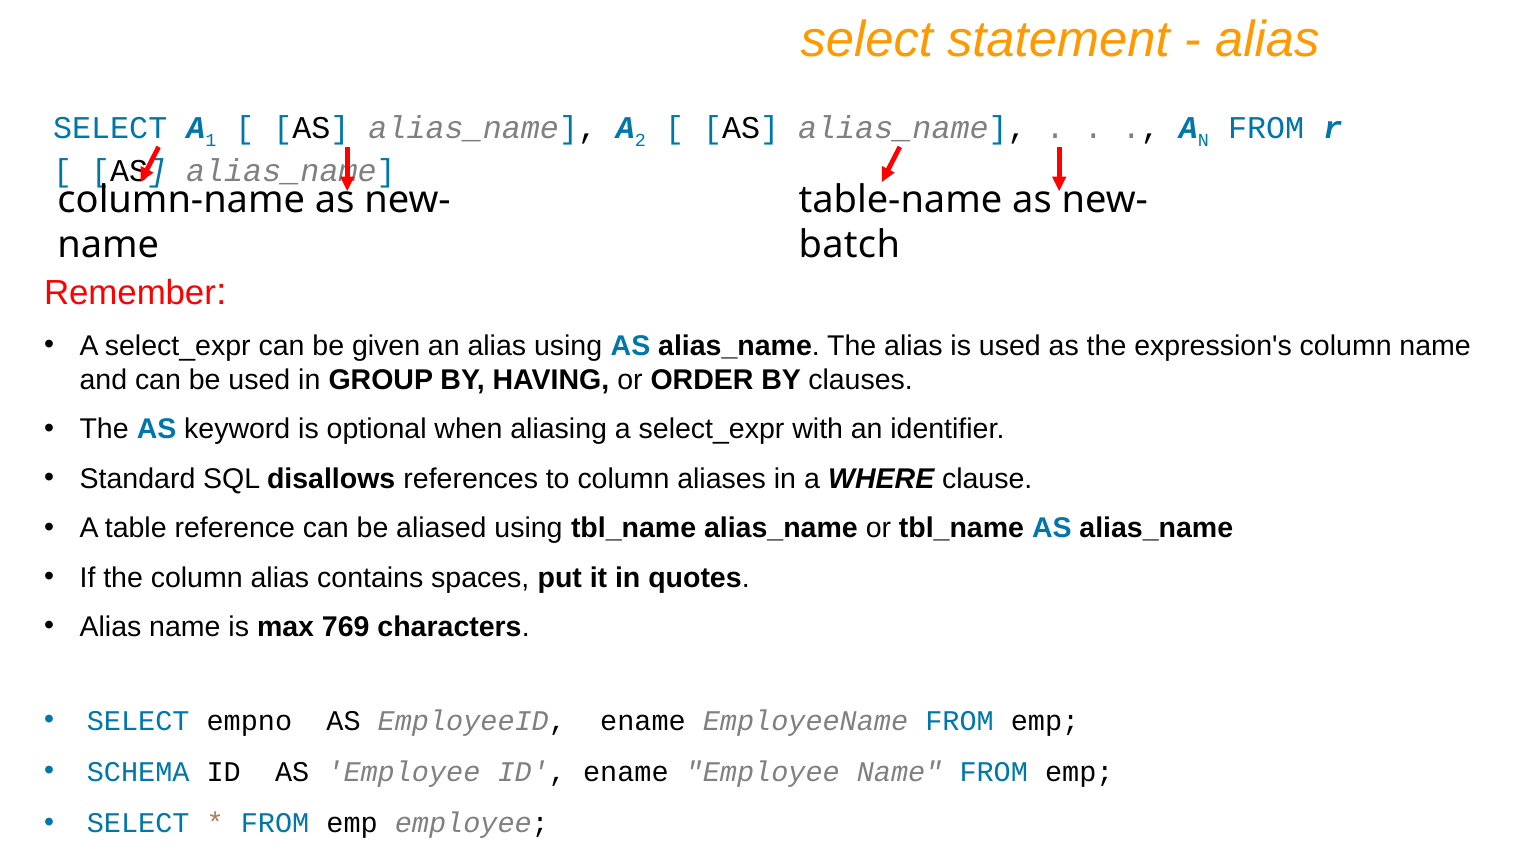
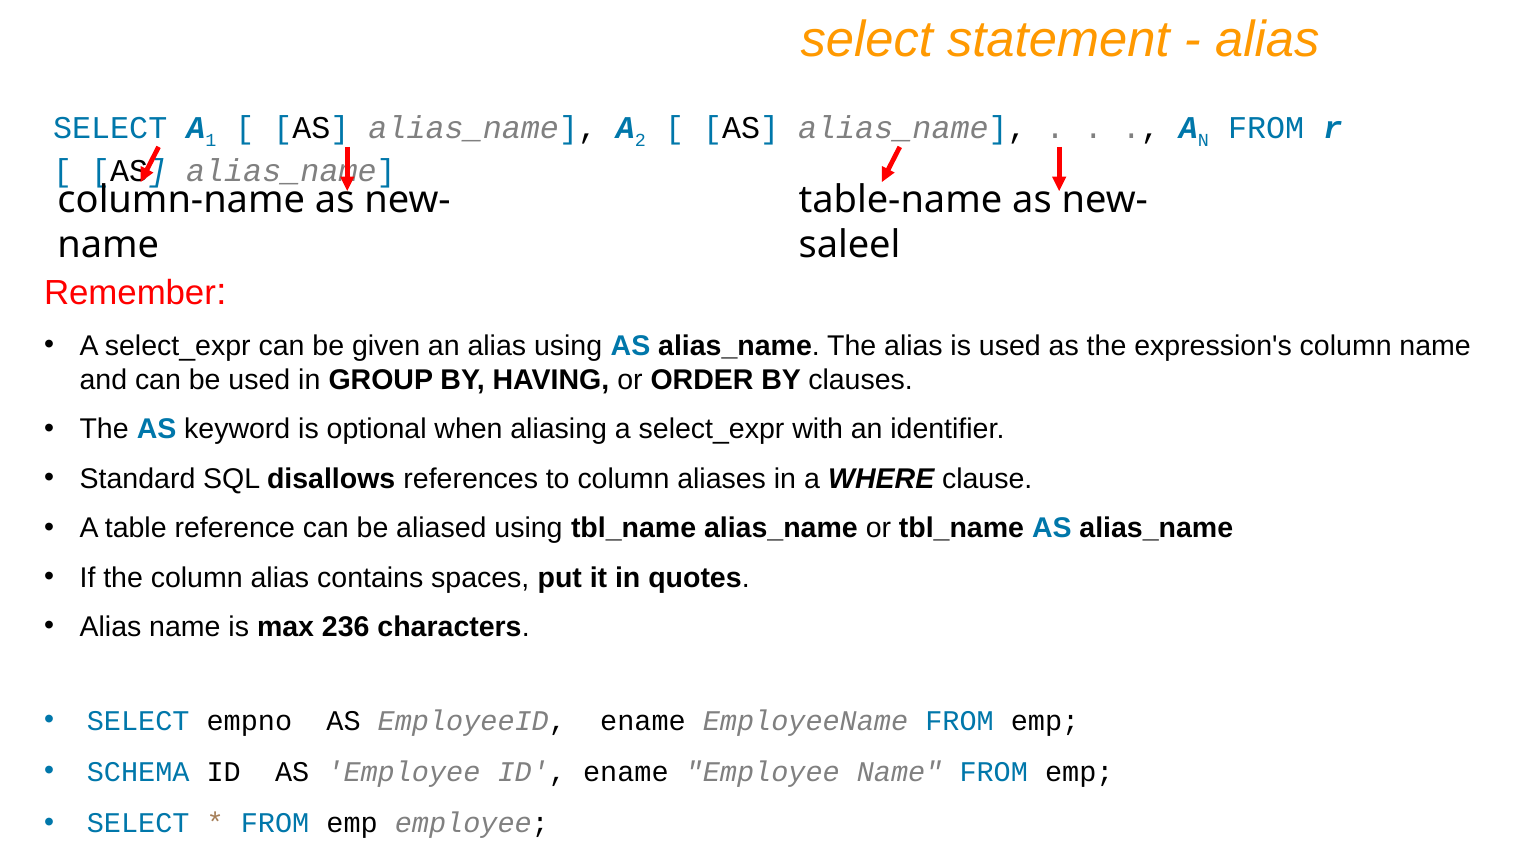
batch: batch -> saleel
769: 769 -> 236
